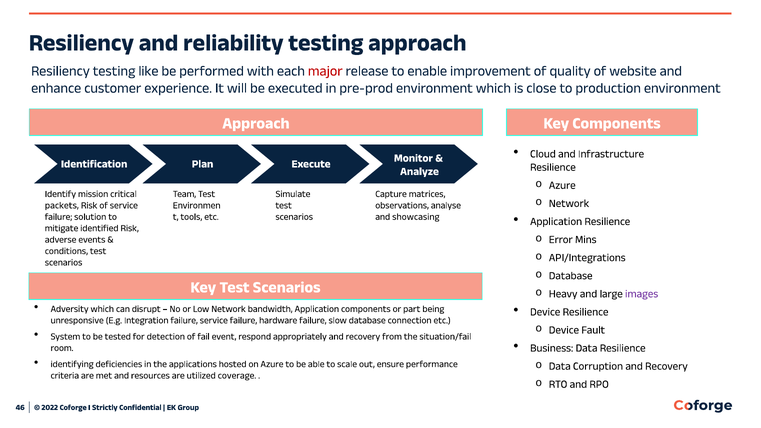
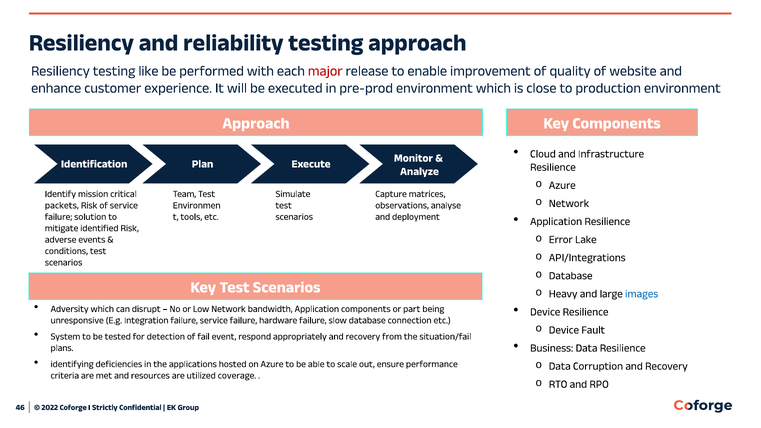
showcasing: showcasing -> deployment
Mins: Mins -> Lake
images colour: purple -> blue
room: room -> plans
